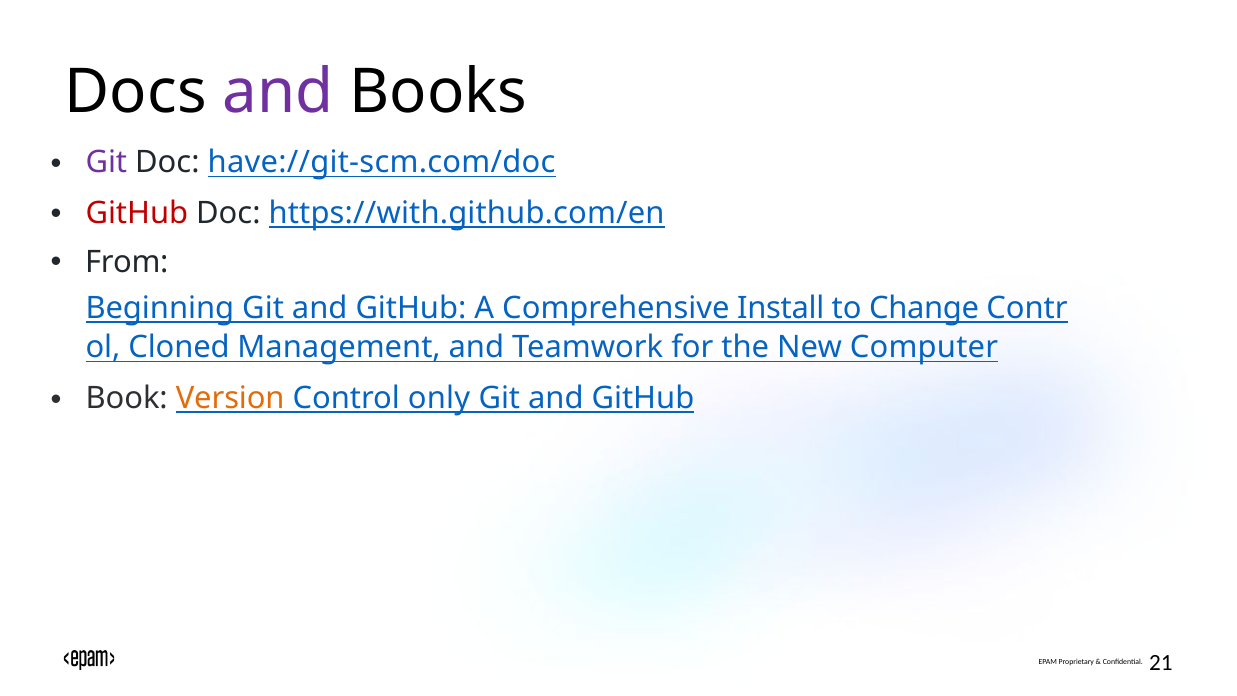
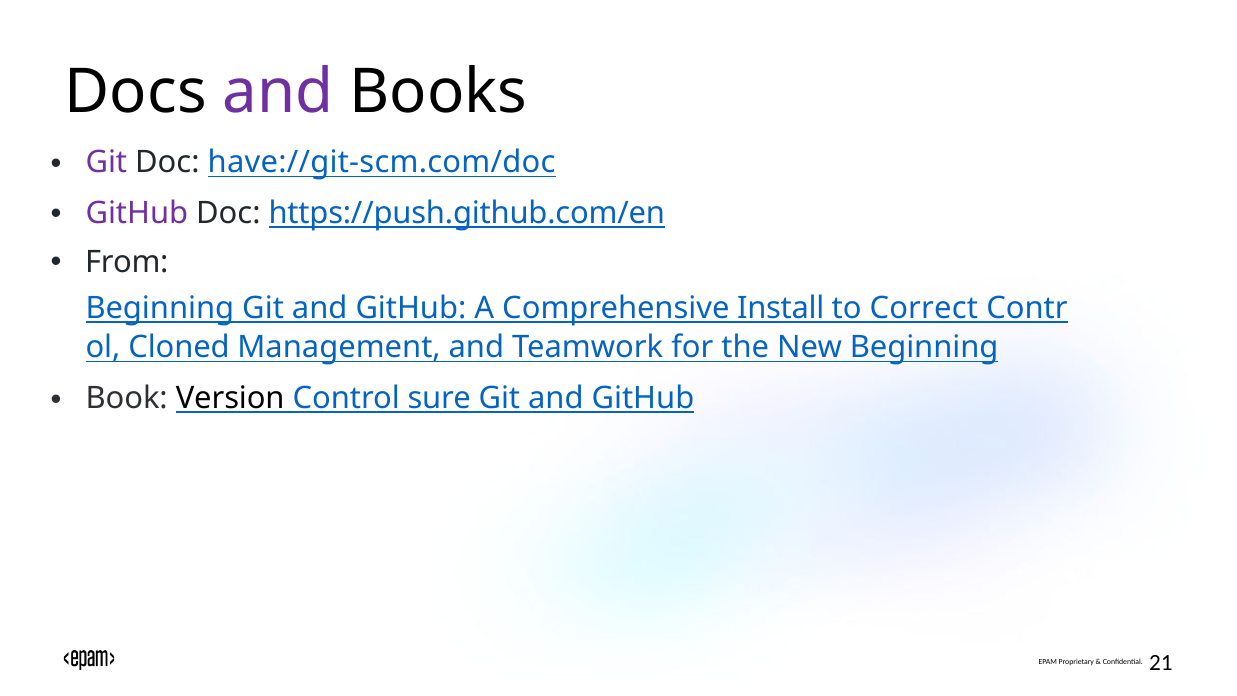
GitHub at (137, 213) colour: red -> purple
https://with.github.com/en: https://with.github.com/en -> https://push.github.com/en
Change: Change -> Correct
New Computer: Computer -> Beginning
Version colour: orange -> black
only: only -> sure
